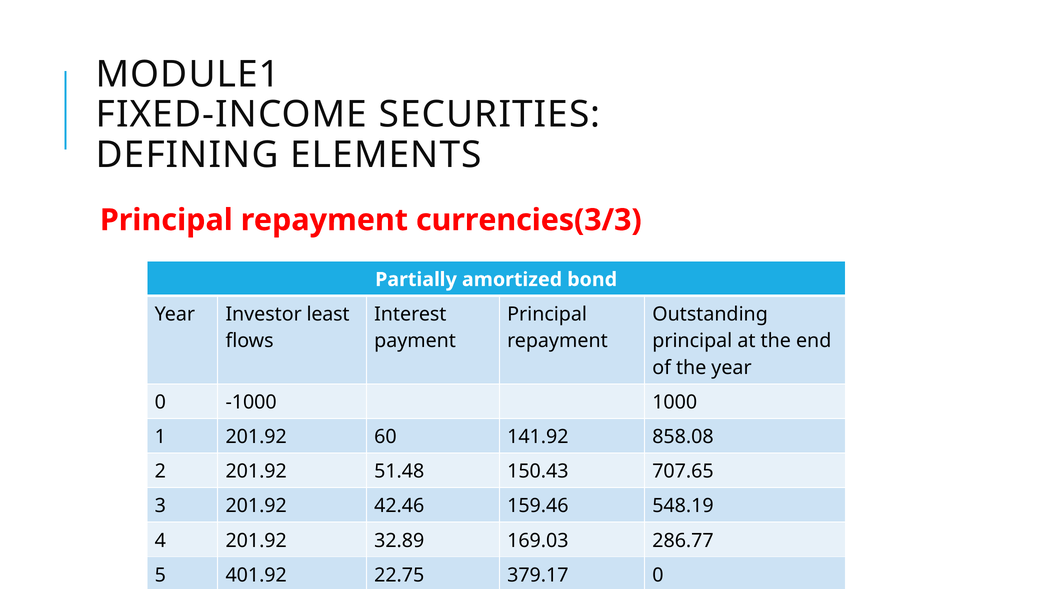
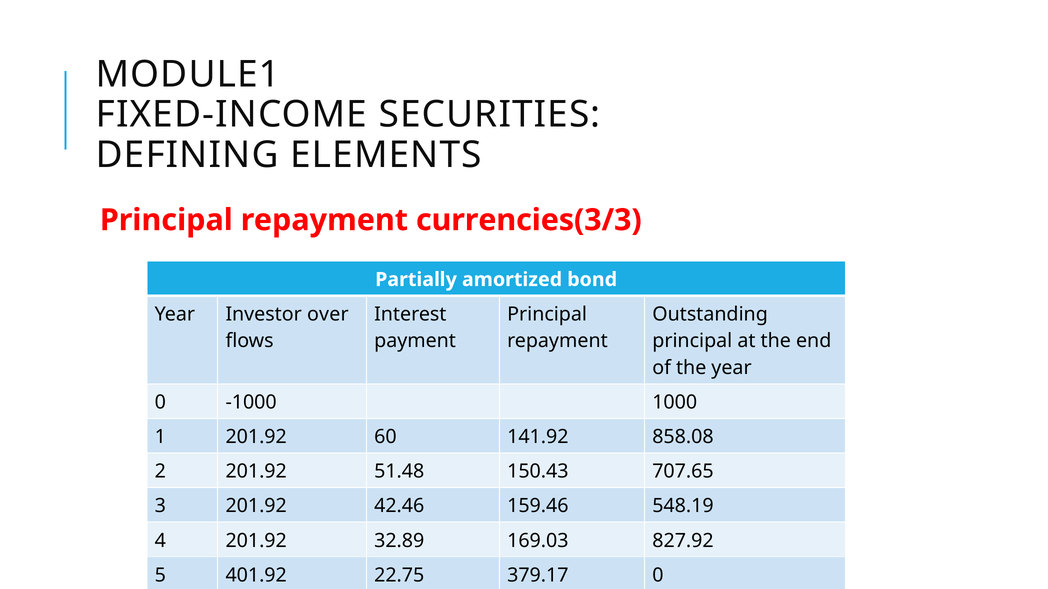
least: least -> over
286.77: 286.77 -> 827.92
